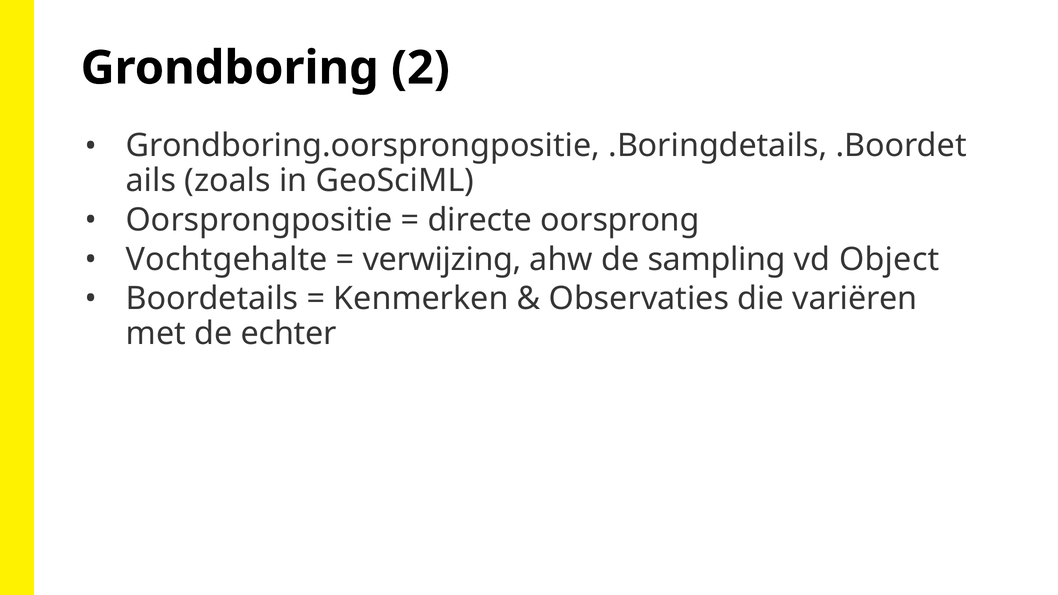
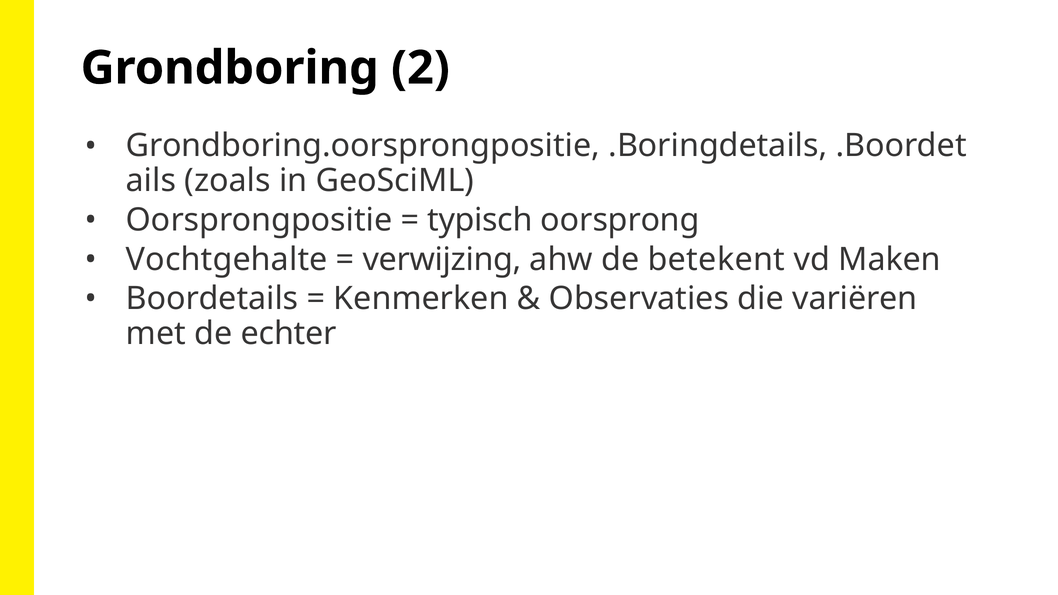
directe: directe -> typisch
sampling: sampling -> betekent
Object: Object -> Maken
